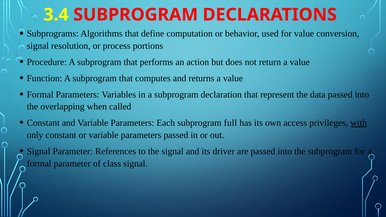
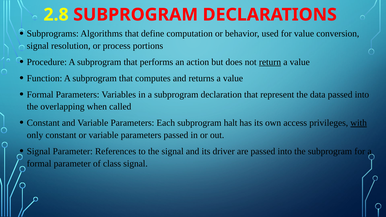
3.4: 3.4 -> 2.8
return underline: none -> present
full: full -> halt
